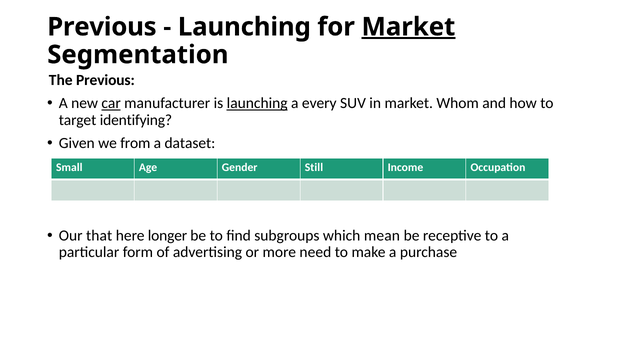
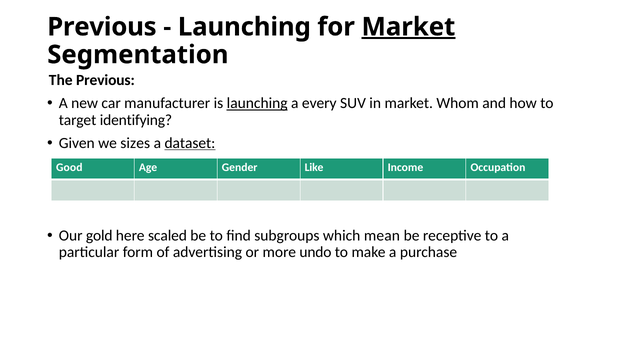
car underline: present -> none
from: from -> sizes
dataset underline: none -> present
Small: Small -> Good
Still: Still -> Like
that: that -> gold
longer: longer -> scaled
need: need -> undo
